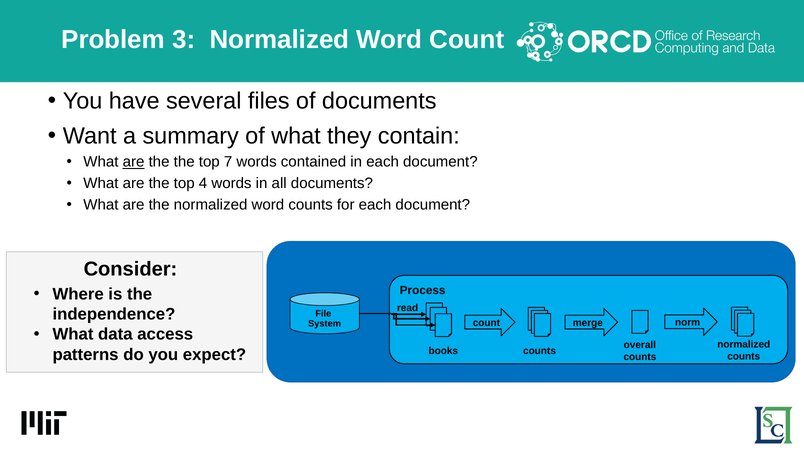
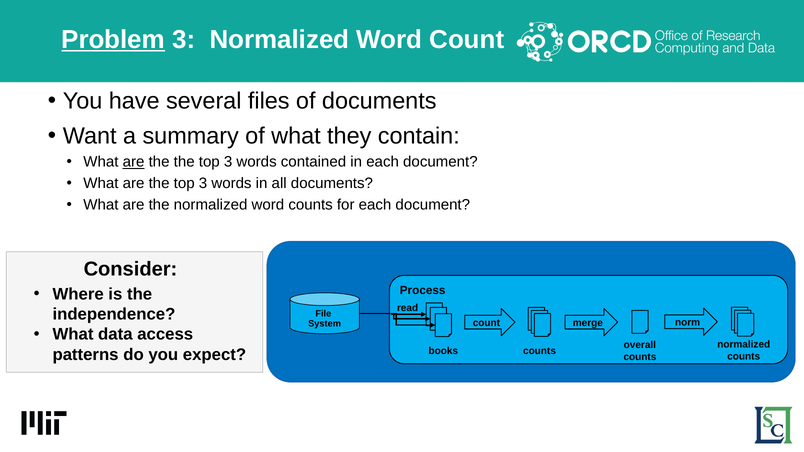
Problem underline: none -> present
the the top 7: 7 -> 3
are the top 4: 4 -> 3
